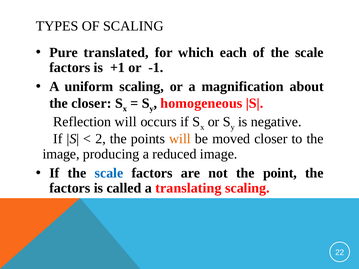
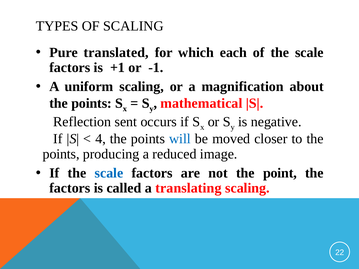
closer at (91, 103): closer -> points
homogeneous: homogeneous -> mathematical
will at (126, 122): will -> sent
2: 2 -> 4
will at (180, 139) colour: orange -> blue
image at (61, 154): image -> points
